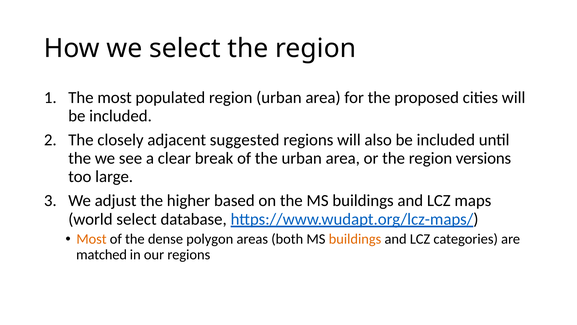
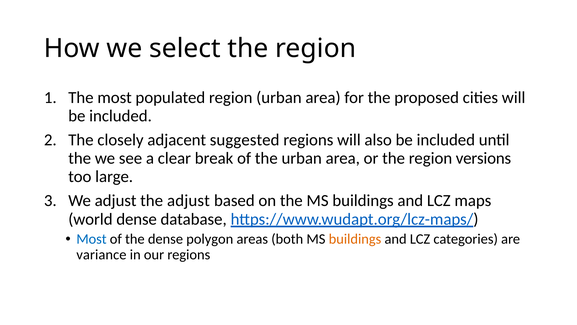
the higher: higher -> adjust
world select: select -> dense
Most at (91, 239) colour: orange -> blue
matched: matched -> variance
